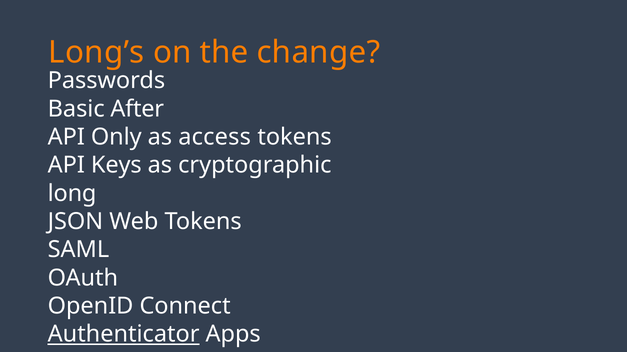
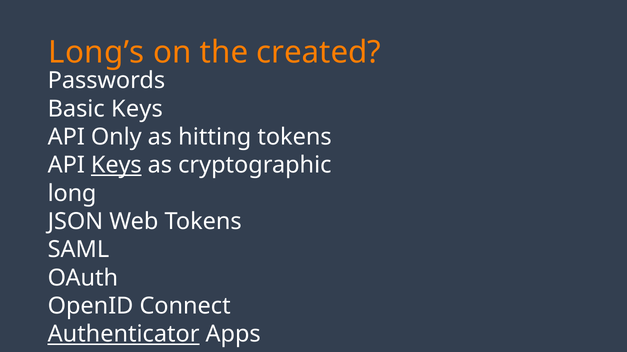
change: change -> created
Basic After: After -> Keys
access: access -> hitting
Keys at (116, 166) underline: none -> present
